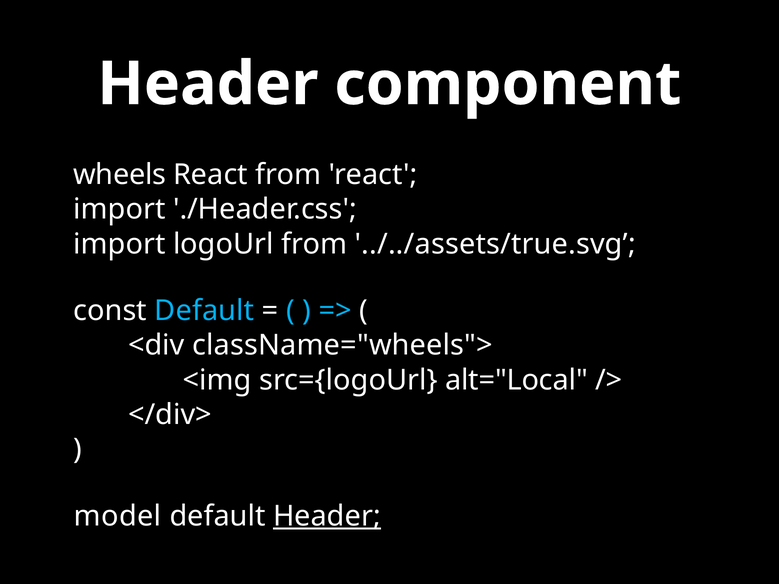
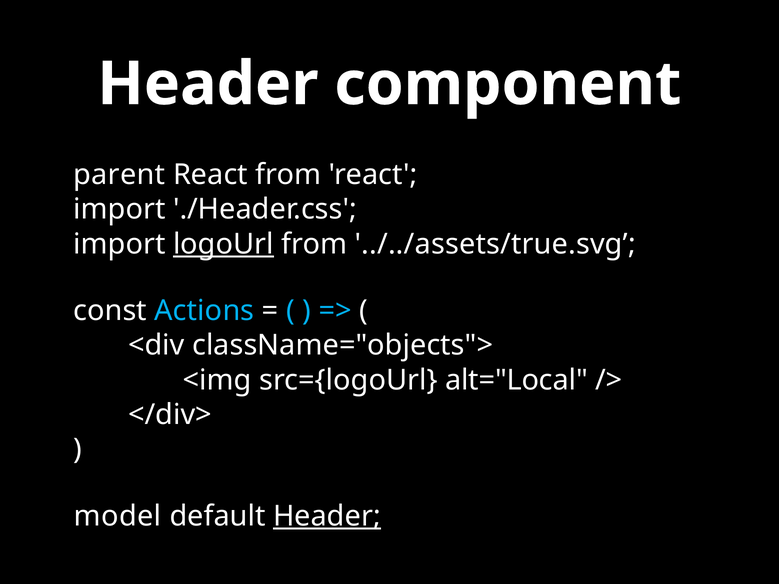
wheels: wheels -> parent
logoUrl underline: none -> present
const Default: Default -> Actions
className="wheels">: className="wheels"> -> className="objects">
